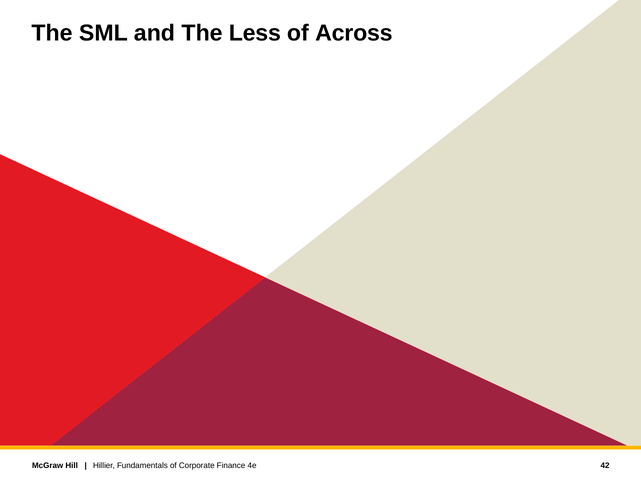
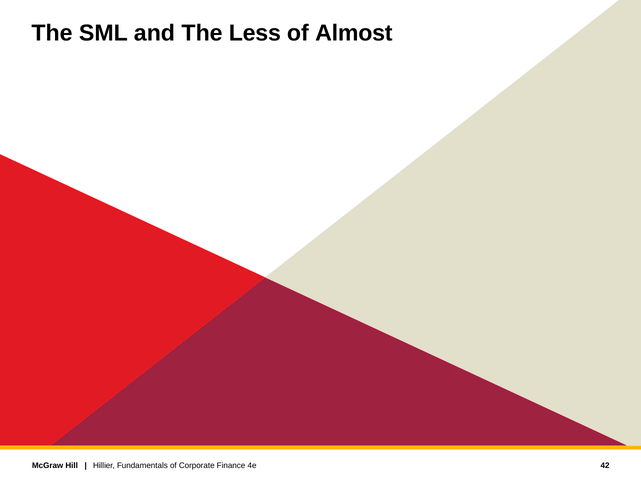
Across: Across -> Almost
